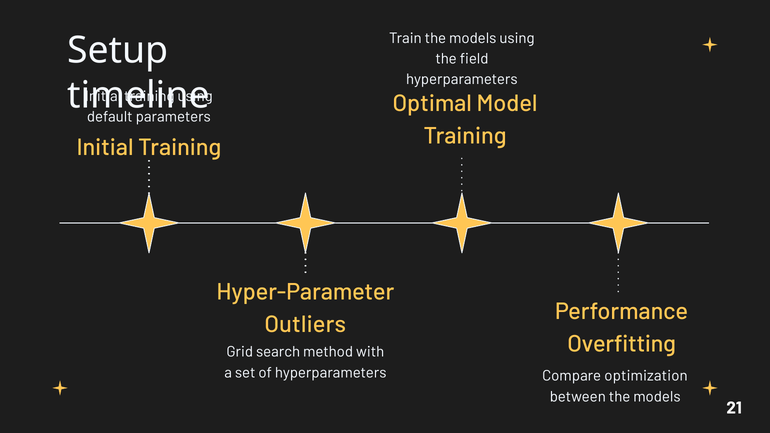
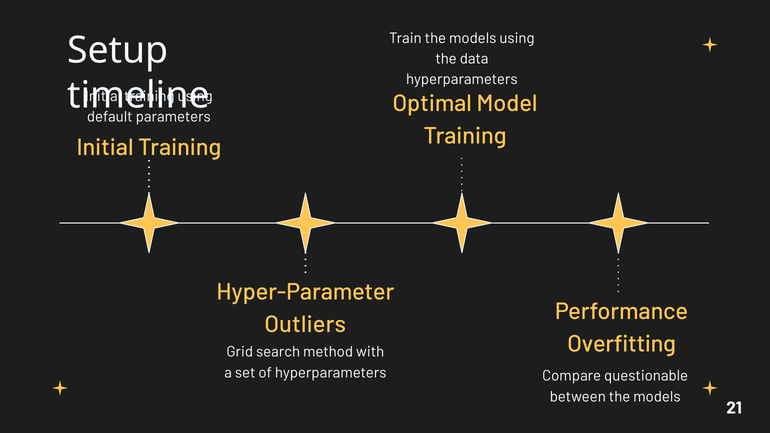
field: field -> data
optimization: optimization -> questionable
